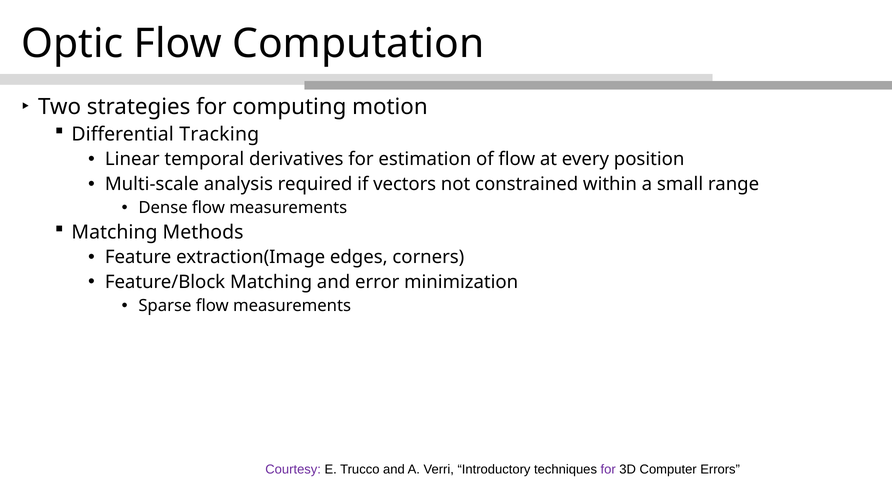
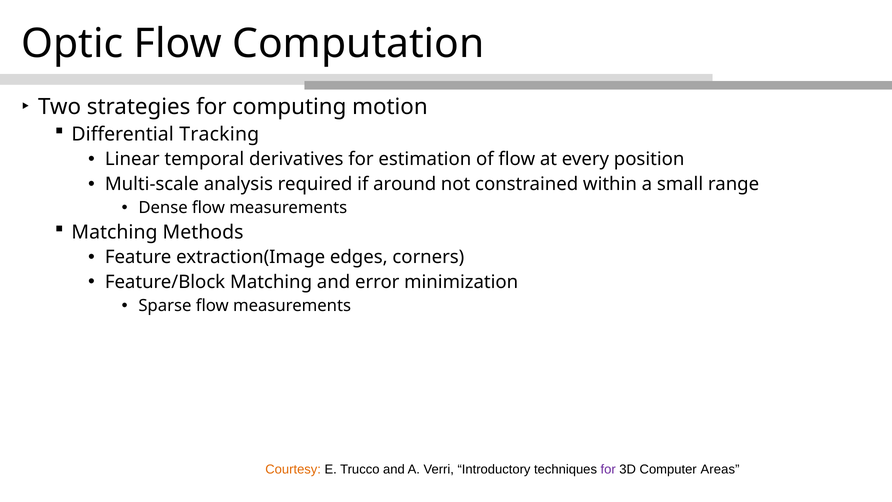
vectors: vectors -> around
Courtesy colour: purple -> orange
Errors: Errors -> Areas
